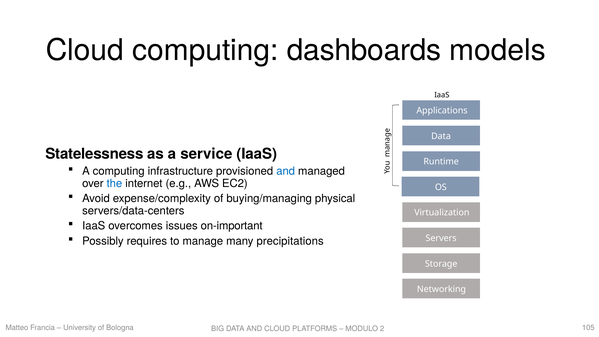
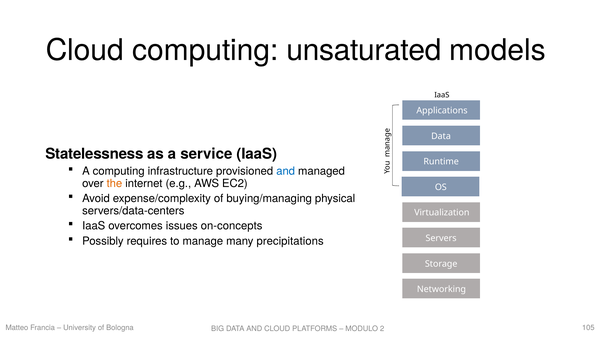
dashboards: dashboards -> unsaturated
the colour: blue -> orange
on-important: on-important -> on-concepts
